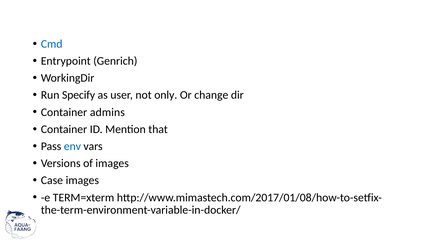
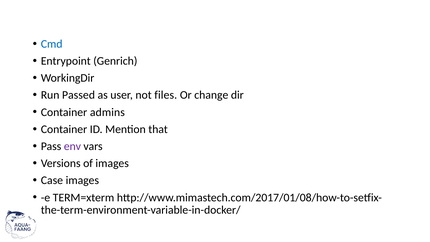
Specify: Specify -> Passed
only: only -> files
env colour: blue -> purple
